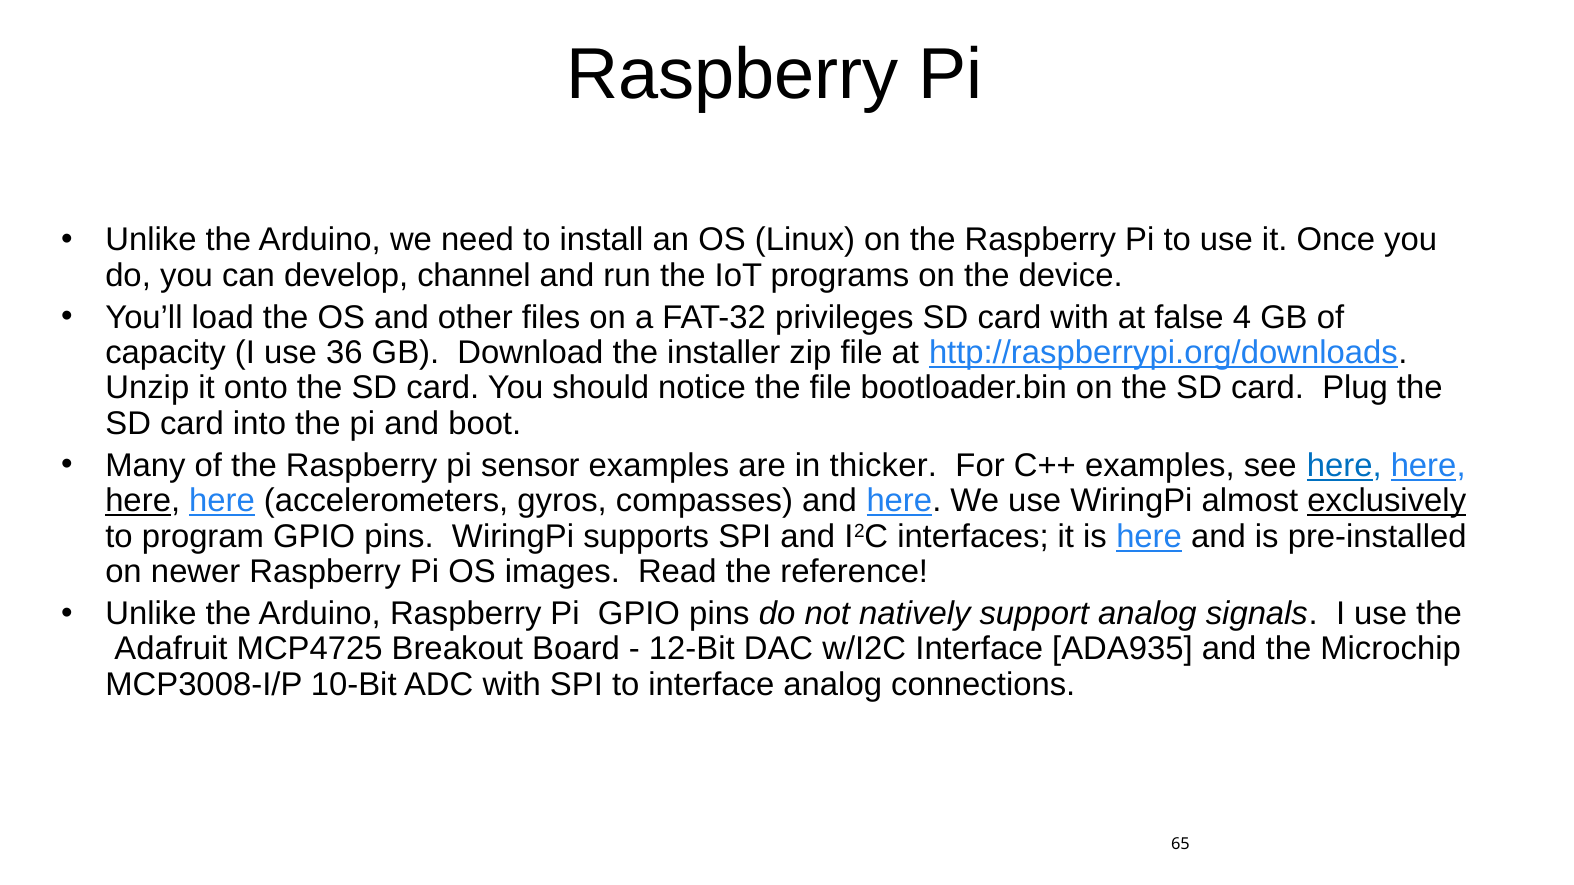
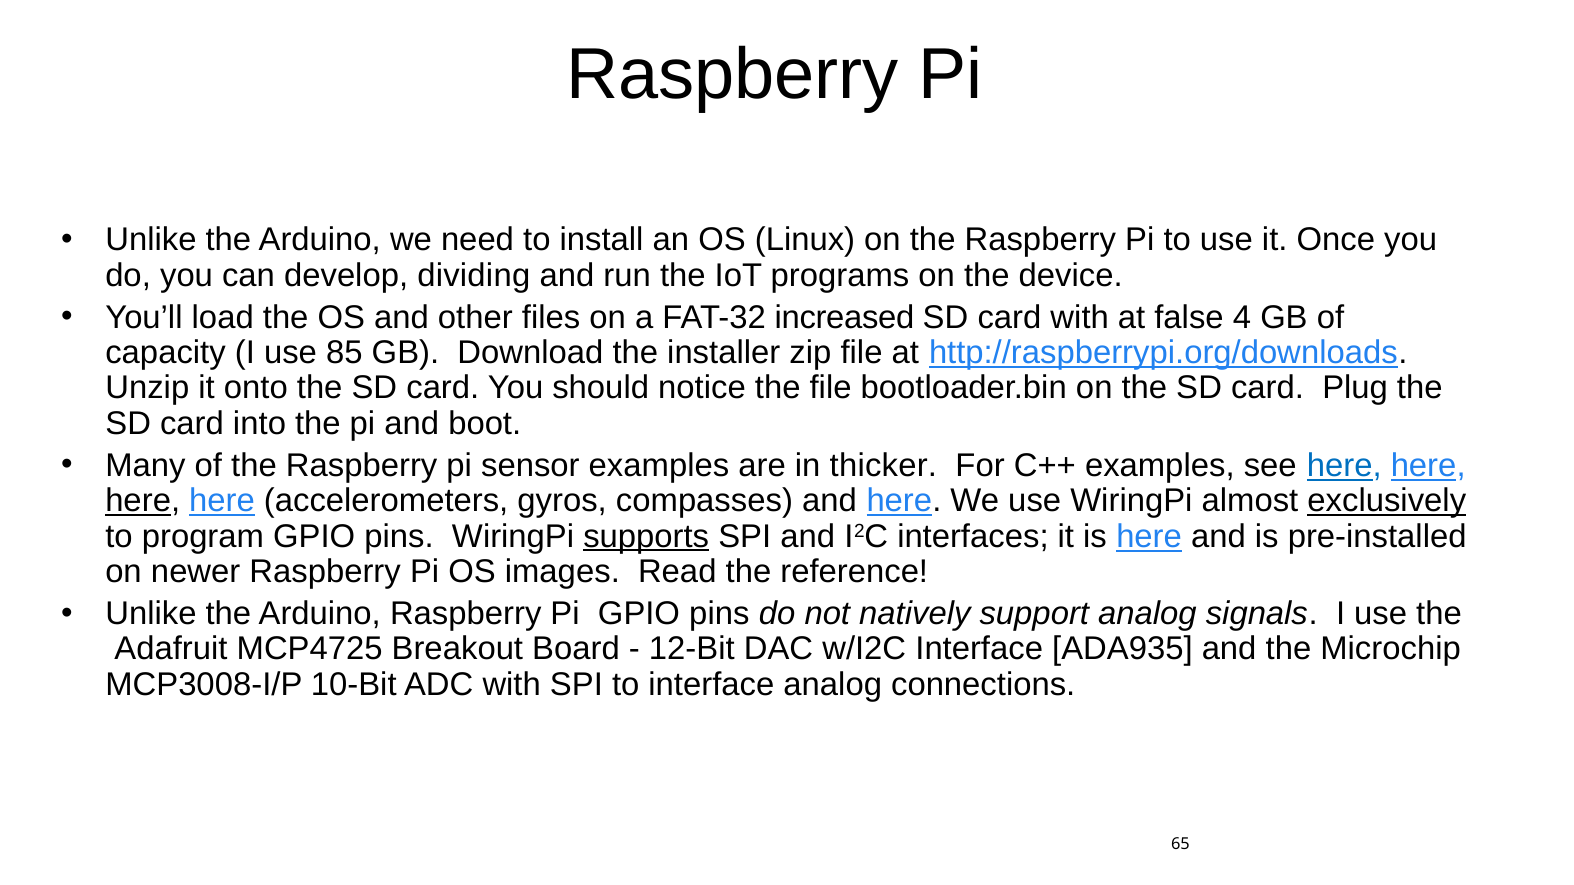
channel: channel -> dividing
privileges: privileges -> increased
36: 36 -> 85
supports underline: none -> present
